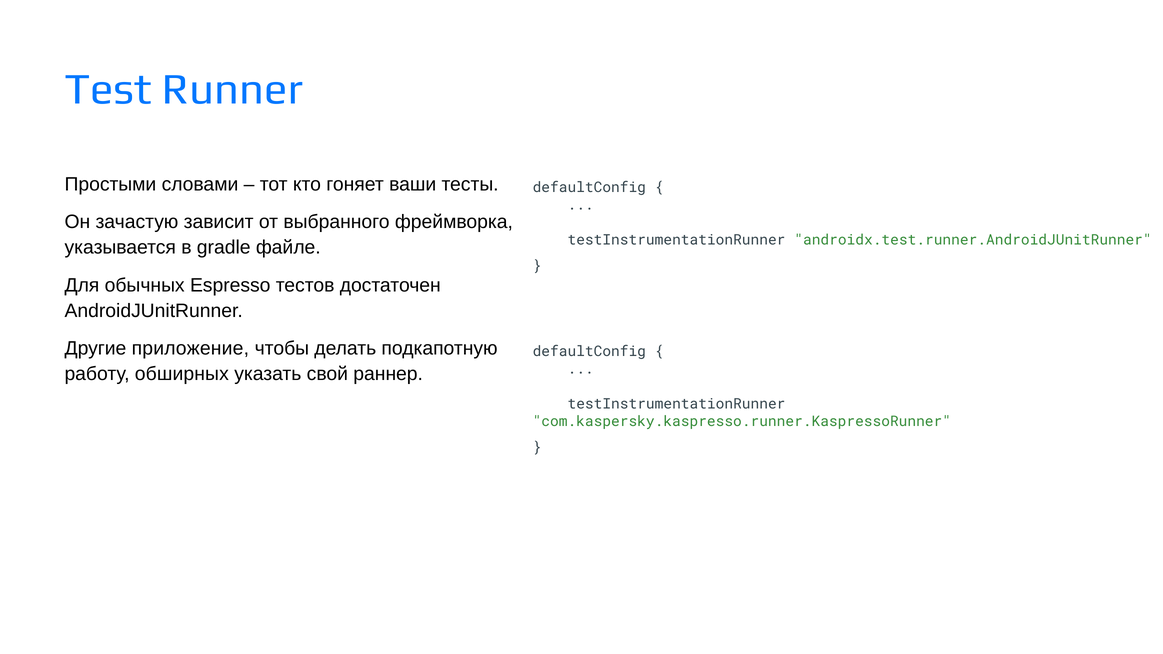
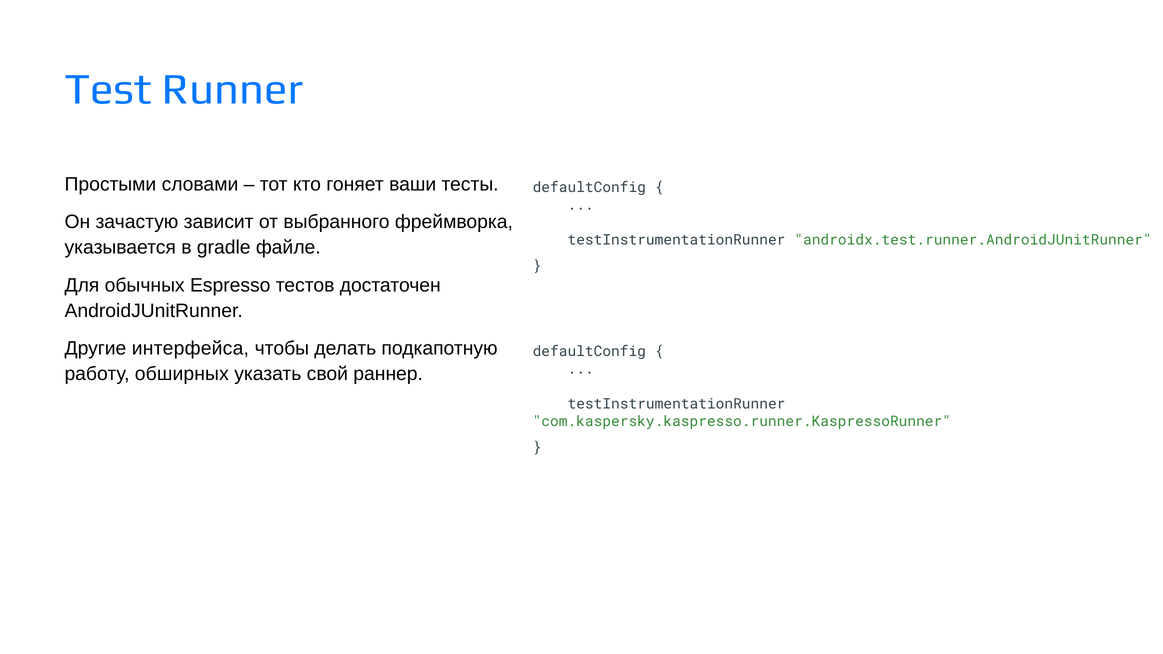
приложение: приложение -> интерфейса
